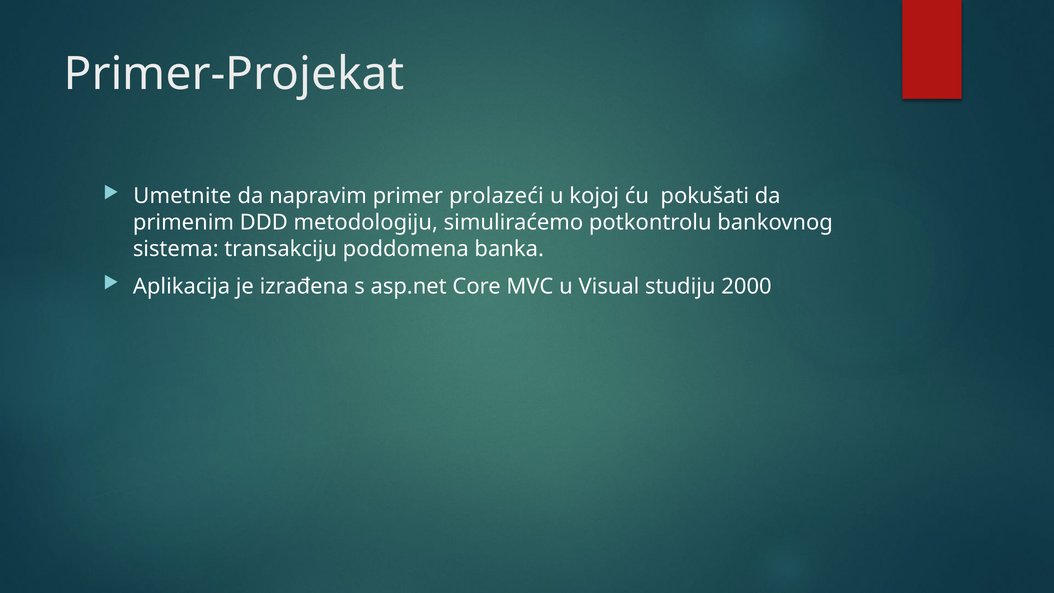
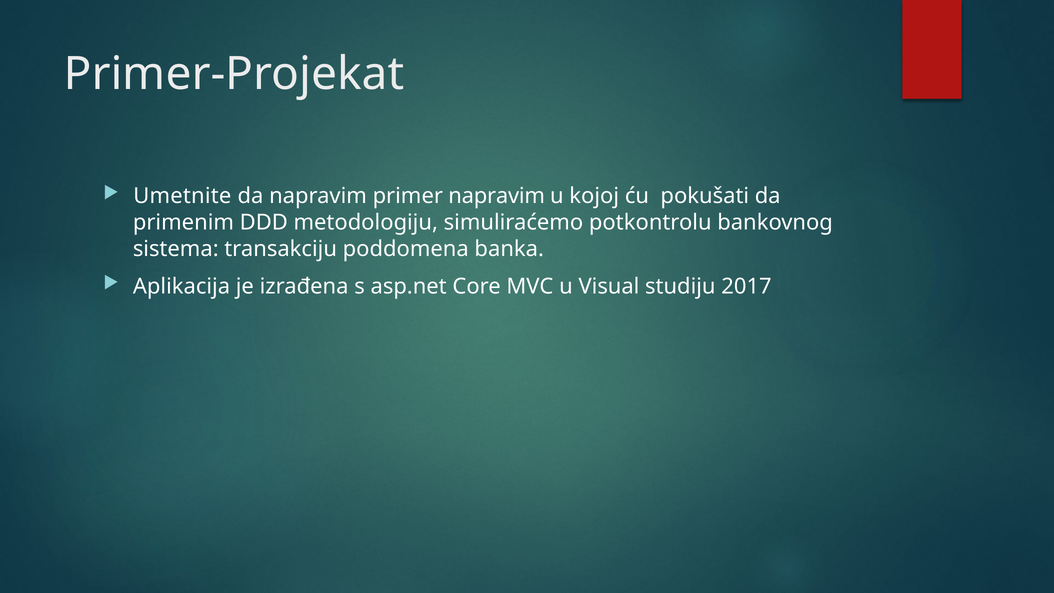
primer prolazeći: prolazeći -> napravim
2000: 2000 -> 2017
